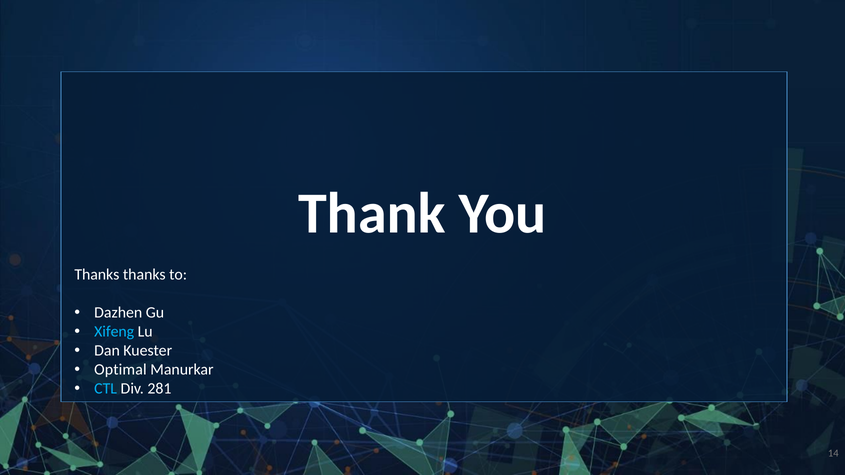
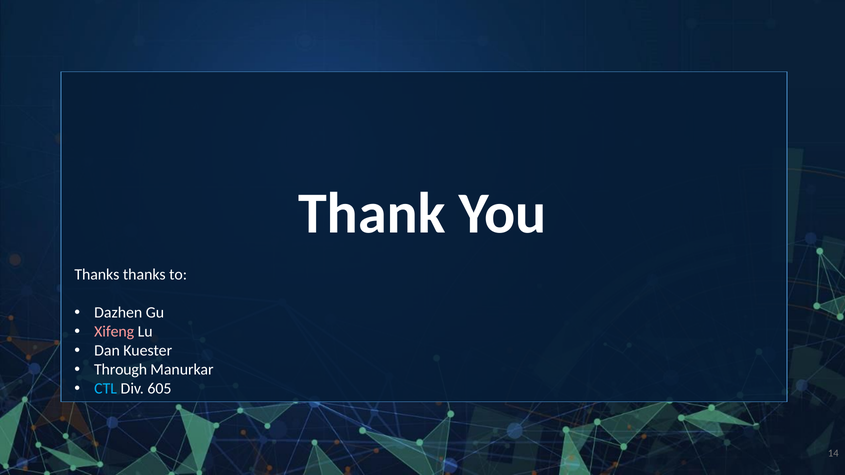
Xifeng colour: light blue -> pink
Optimal: Optimal -> Through
281: 281 -> 605
